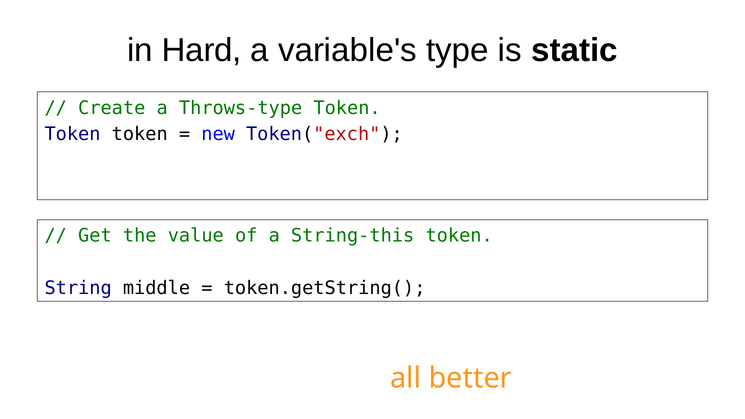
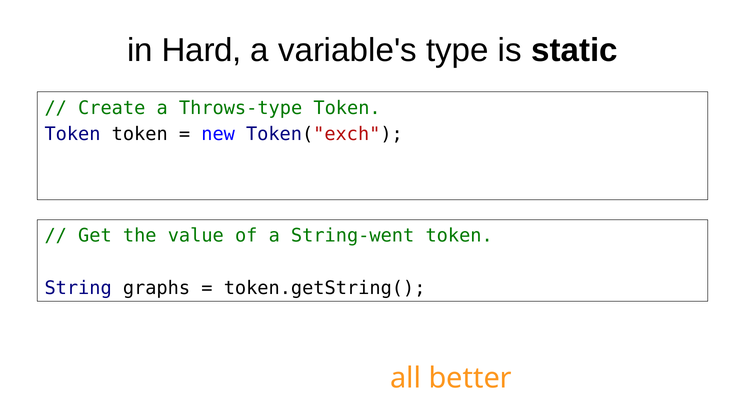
String-this: String-this -> String-went
middle: middle -> graphs
